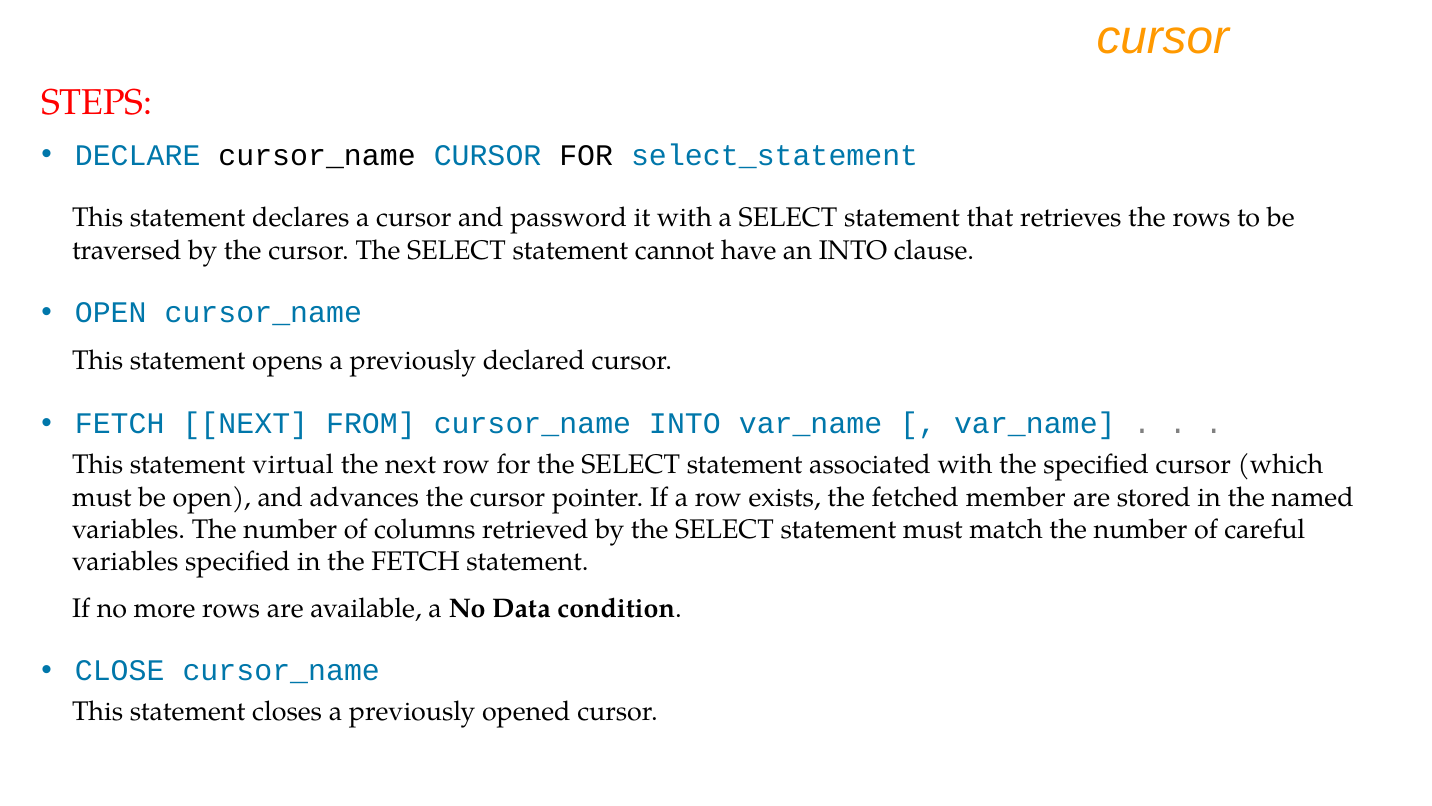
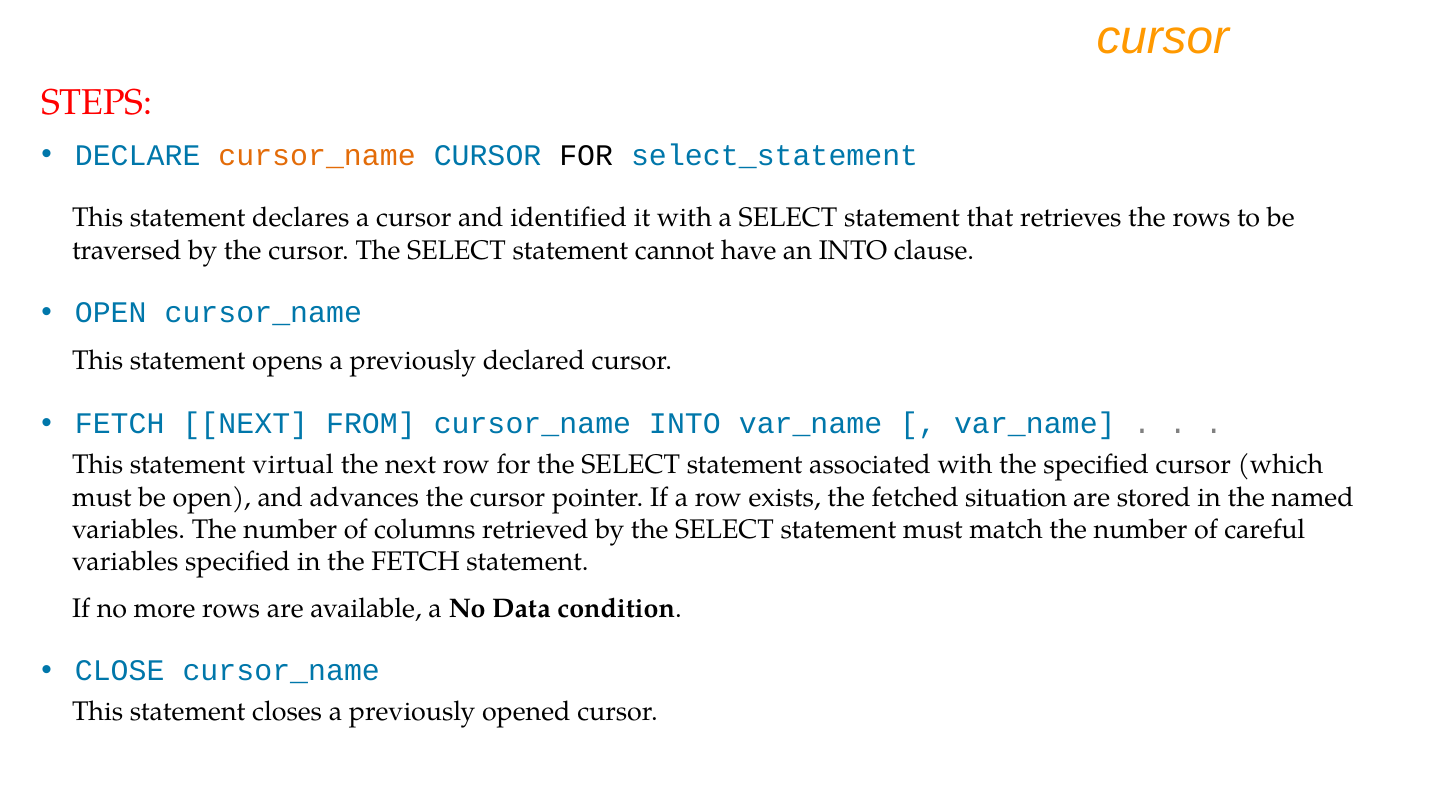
cursor_name at (317, 155) colour: black -> orange
password: password -> identified
member: member -> situation
